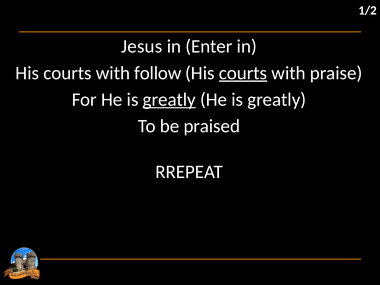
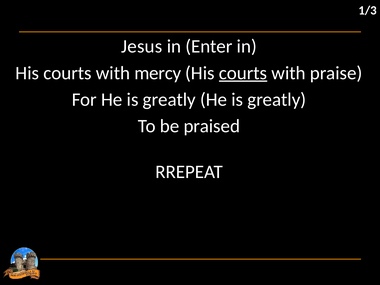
1/2: 1/2 -> 1/3
follow: follow -> mercy
greatly at (169, 100) underline: present -> none
